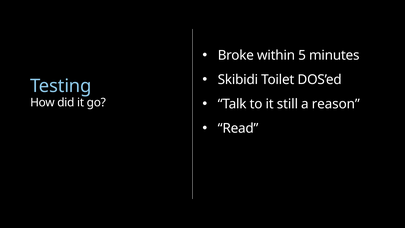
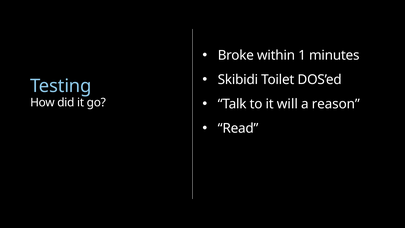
5: 5 -> 1
still: still -> will
